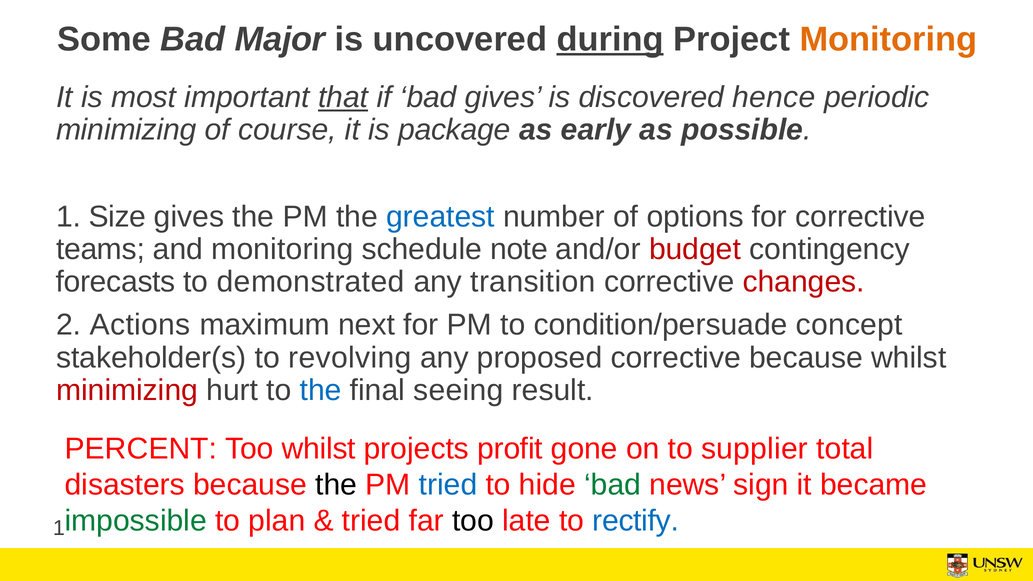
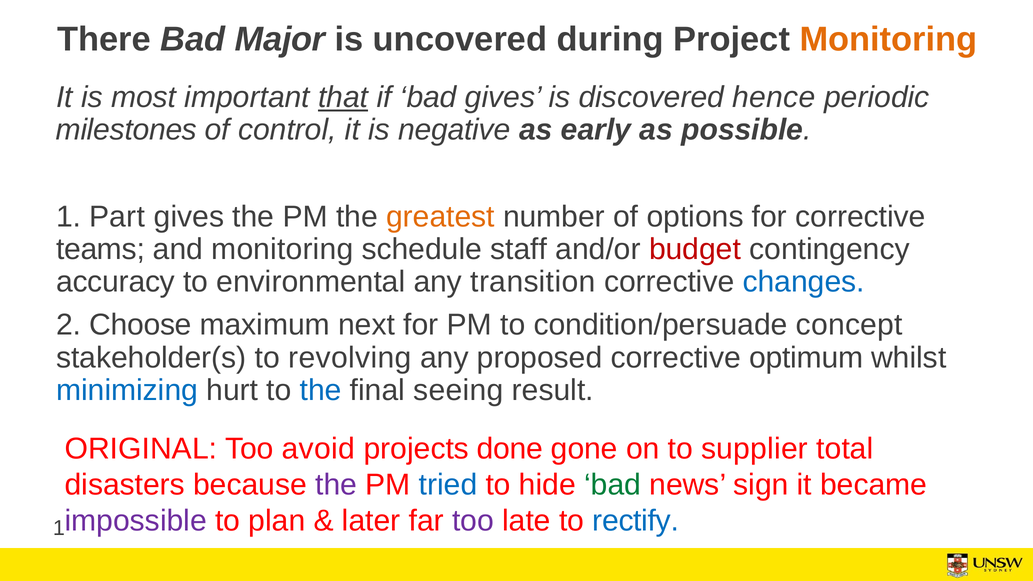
Some: Some -> There
during underline: present -> none
minimizing at (126, 130): minimizing -> milestones
course: course -> control
package: package -> negative
Size: Size -> Part
greatest colour: blue -> orange
note: note -> staff
forecasts: forecasts -> accuracy
demonstrated: demonstrated -> environmental
changes colour: red -> blue
Actions: Actions -> Choose
corrective because: because -> optimum
minimizing at (127, 390) colour: red -> blue
PERCENT: PERCENT -> ORIGINAL
Too whilst: whilst -> avoid
profit: profit -> done
the at (336, 485) colour: black -> purple
impossible colour: green -> purple
tried at (371, 521): tried -> later
too at (473, 521) colour: black -> purple
